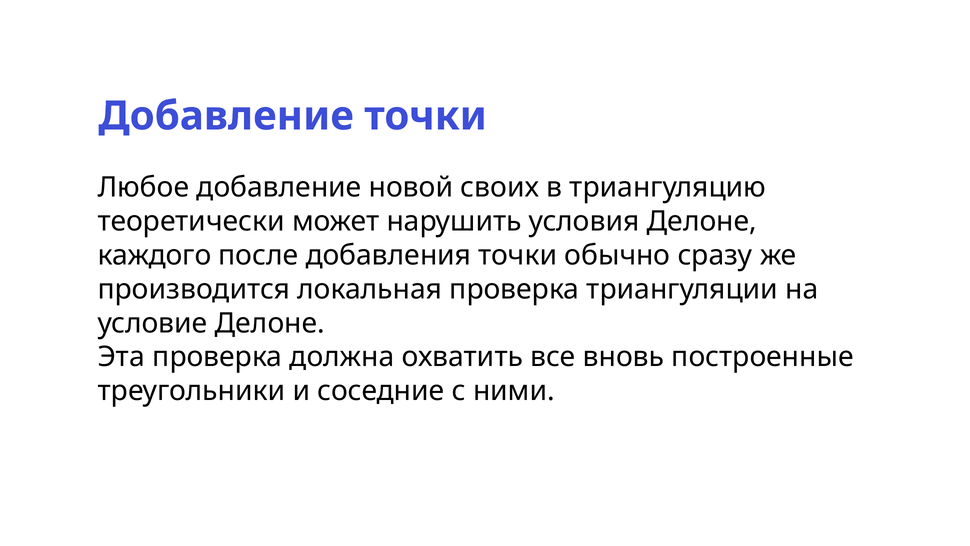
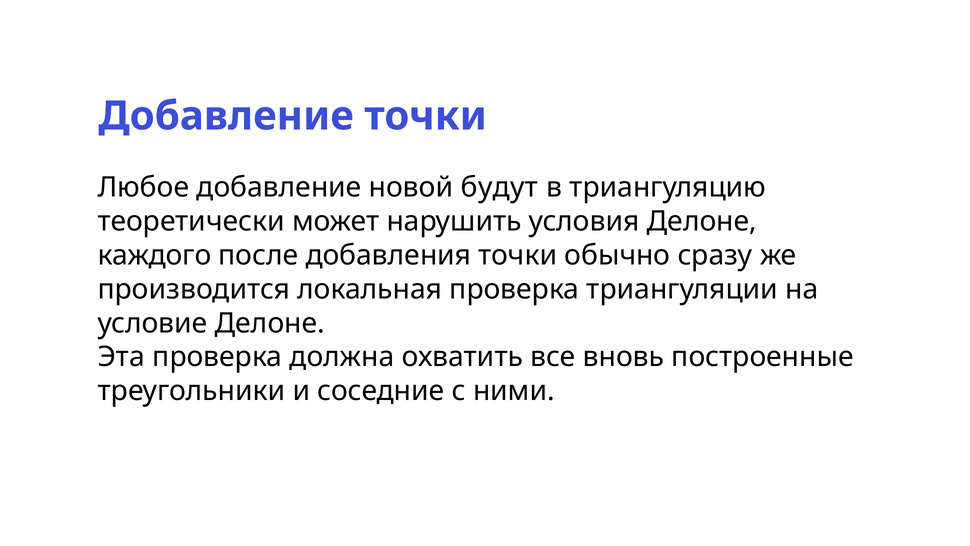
своих: своих -> будут
